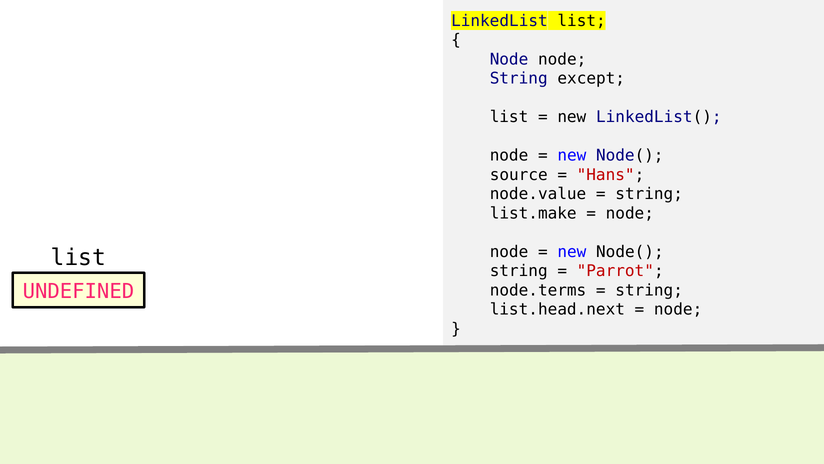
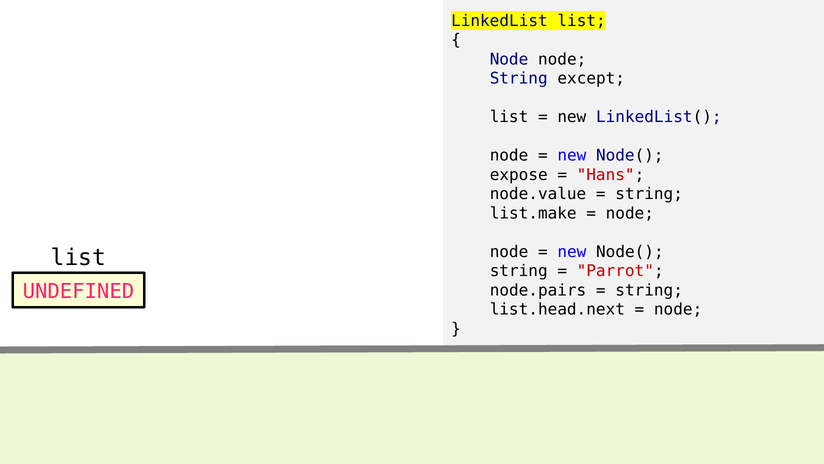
source: source -> expose
node.terms: node.terms -> node.pairs
